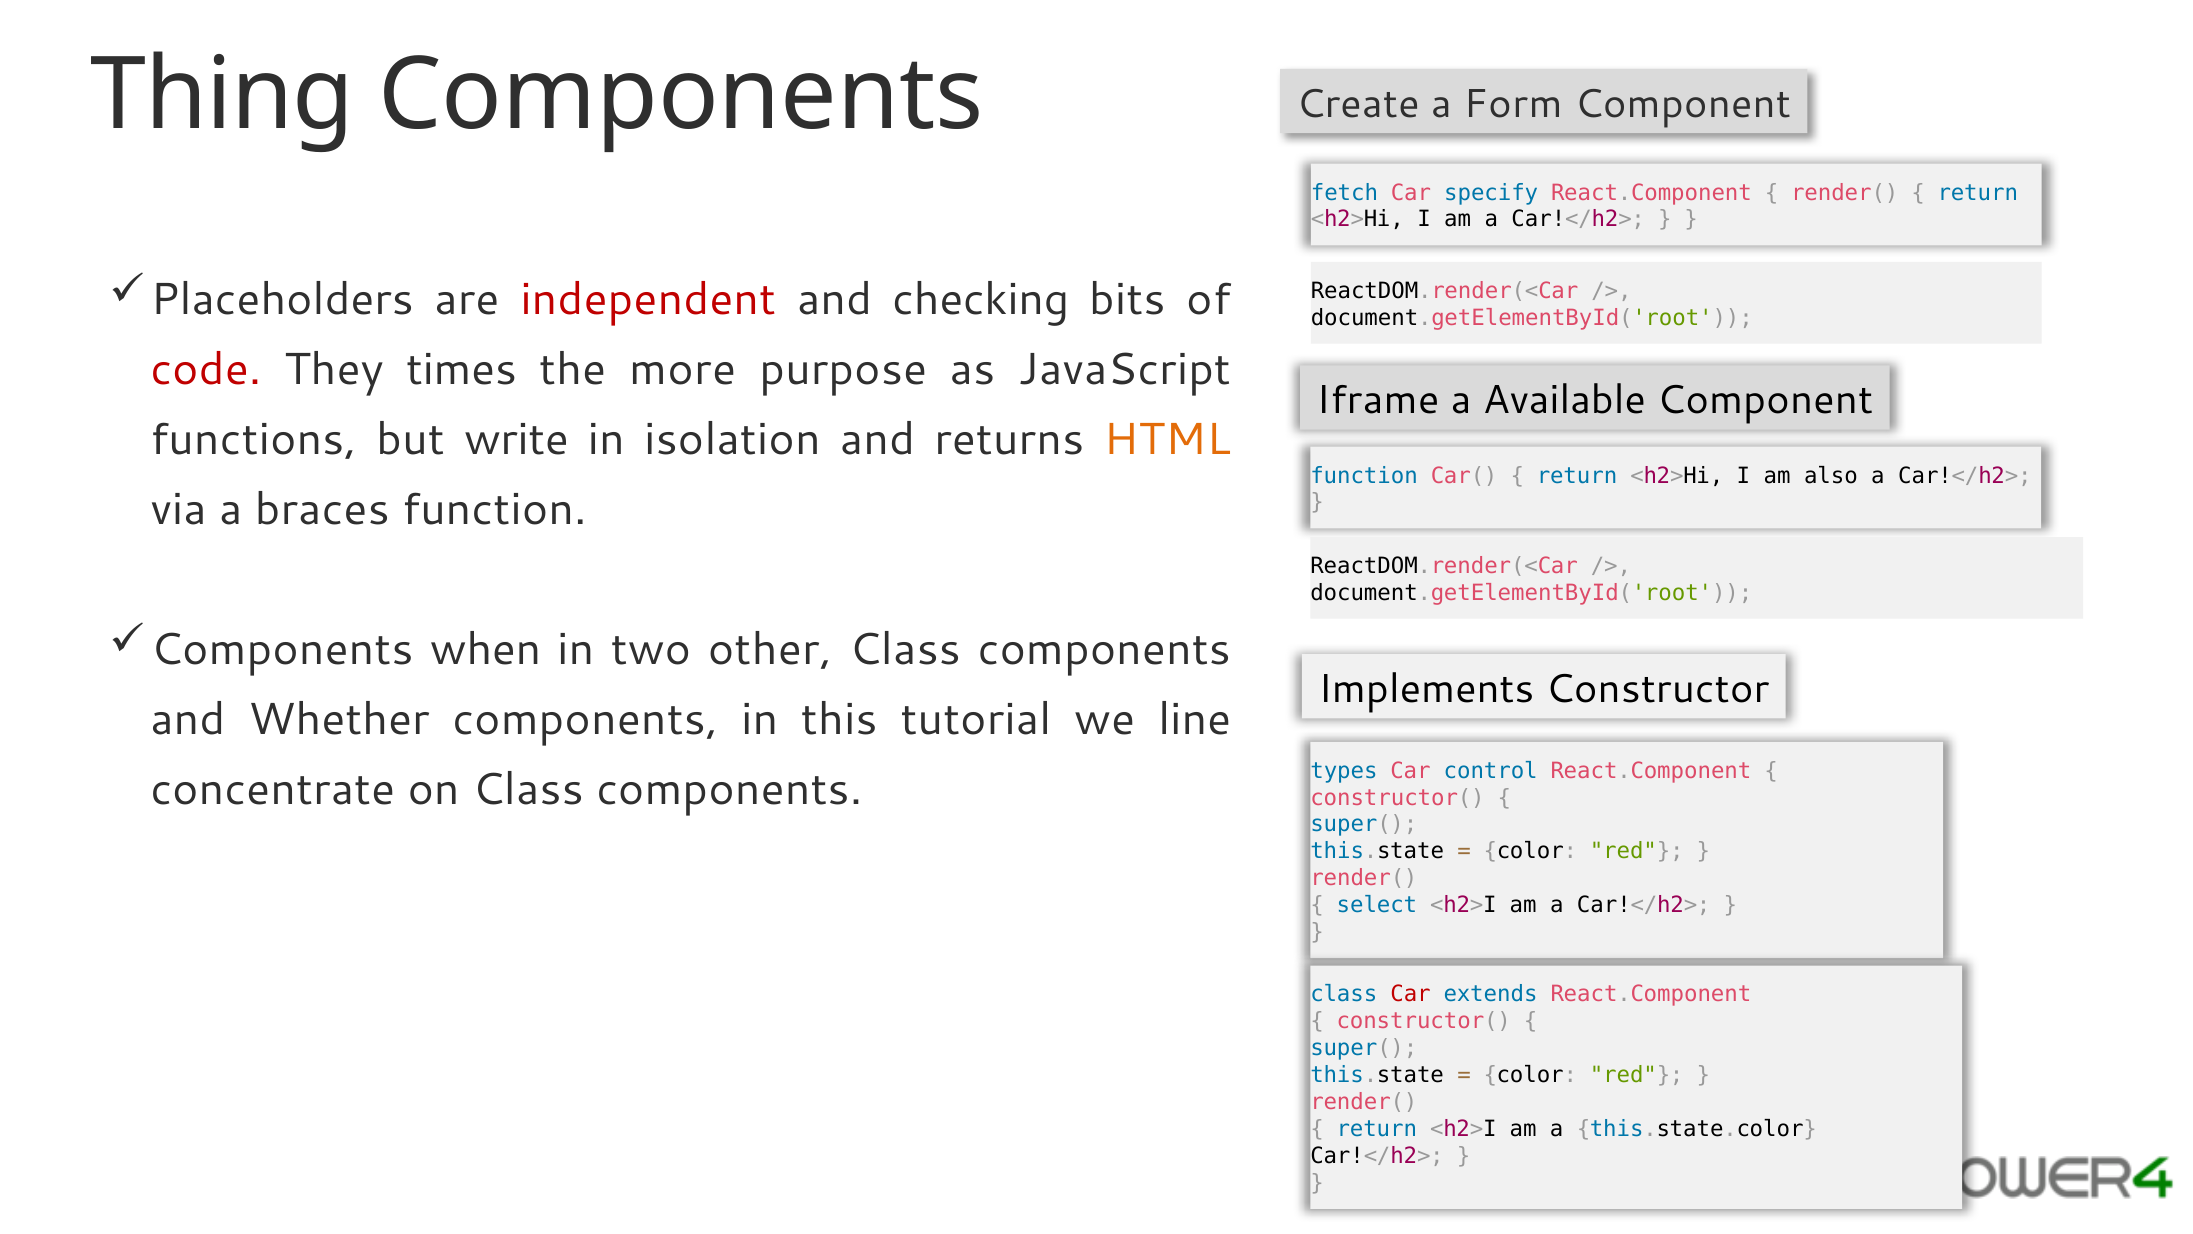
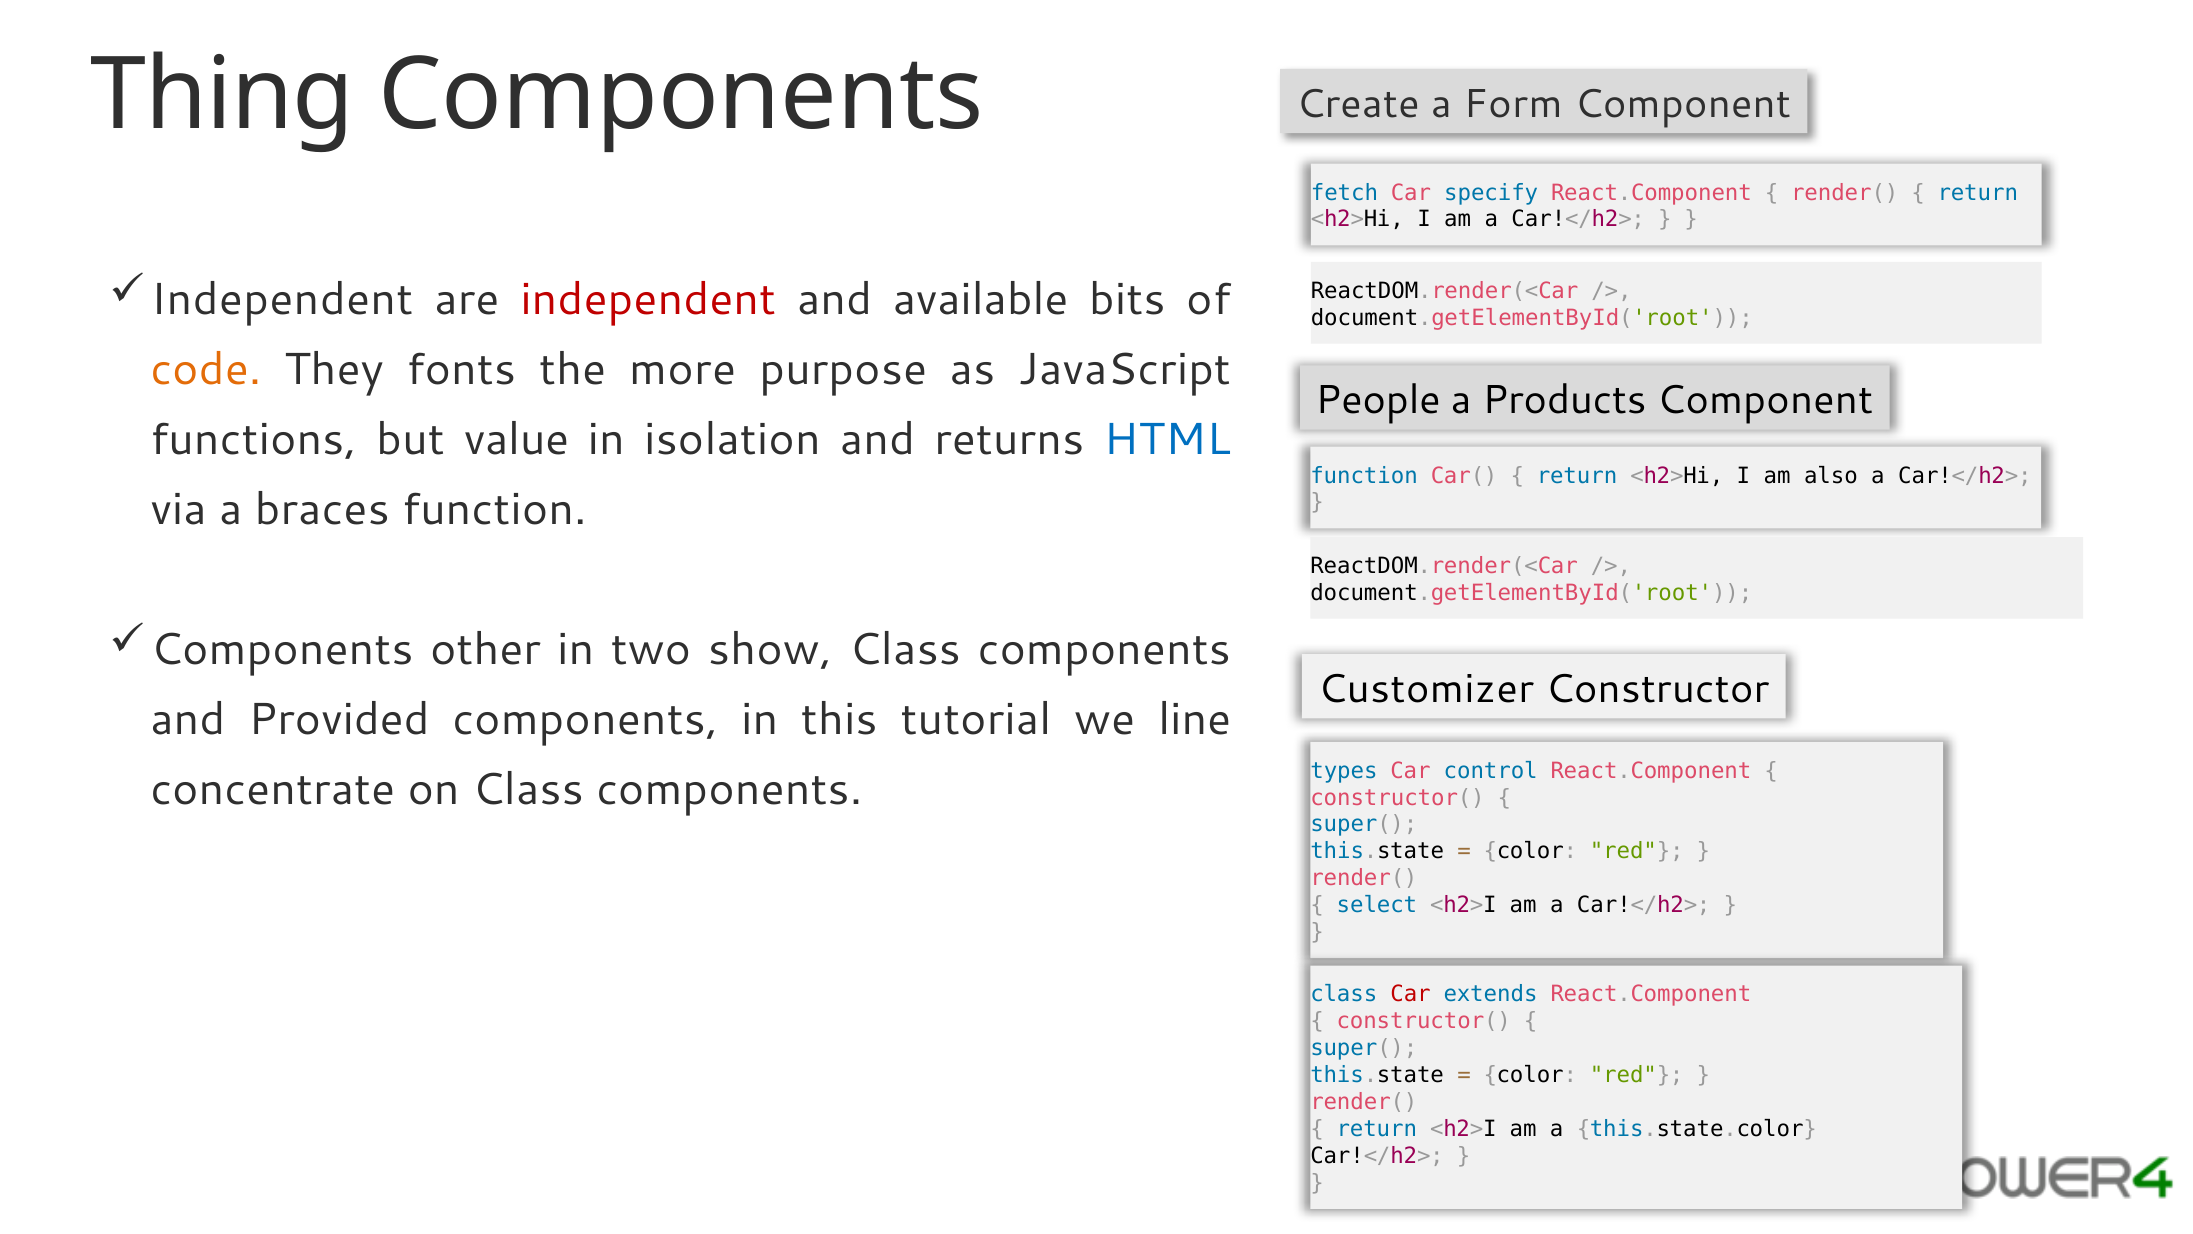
Placeholders at (282, 300): Placeholders -> Independent
checking: checking -> available
code colour: red -> orange
times: times -> fonts
Iframe: Iframe -> People
Available: Available -> Products
write: write -> value
HTML colour: orange -> blue
when: when -> other
other: other -> show
Implements: Implements -> Customizer
Whether: Whether -> Provided
